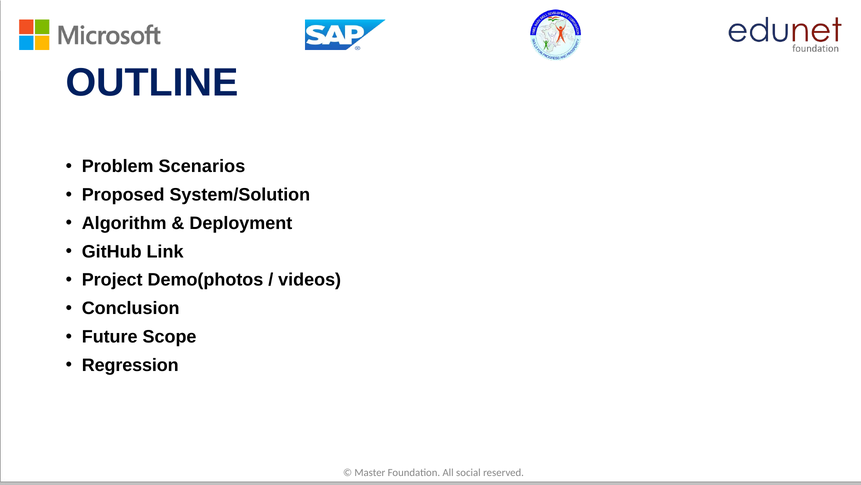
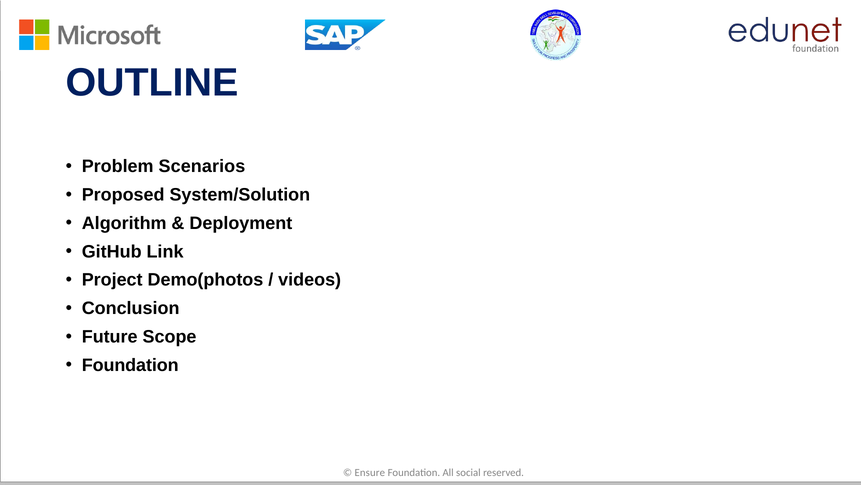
Regression at (130, 365): Regression -> Foundation
Master: Master -> Ensure
